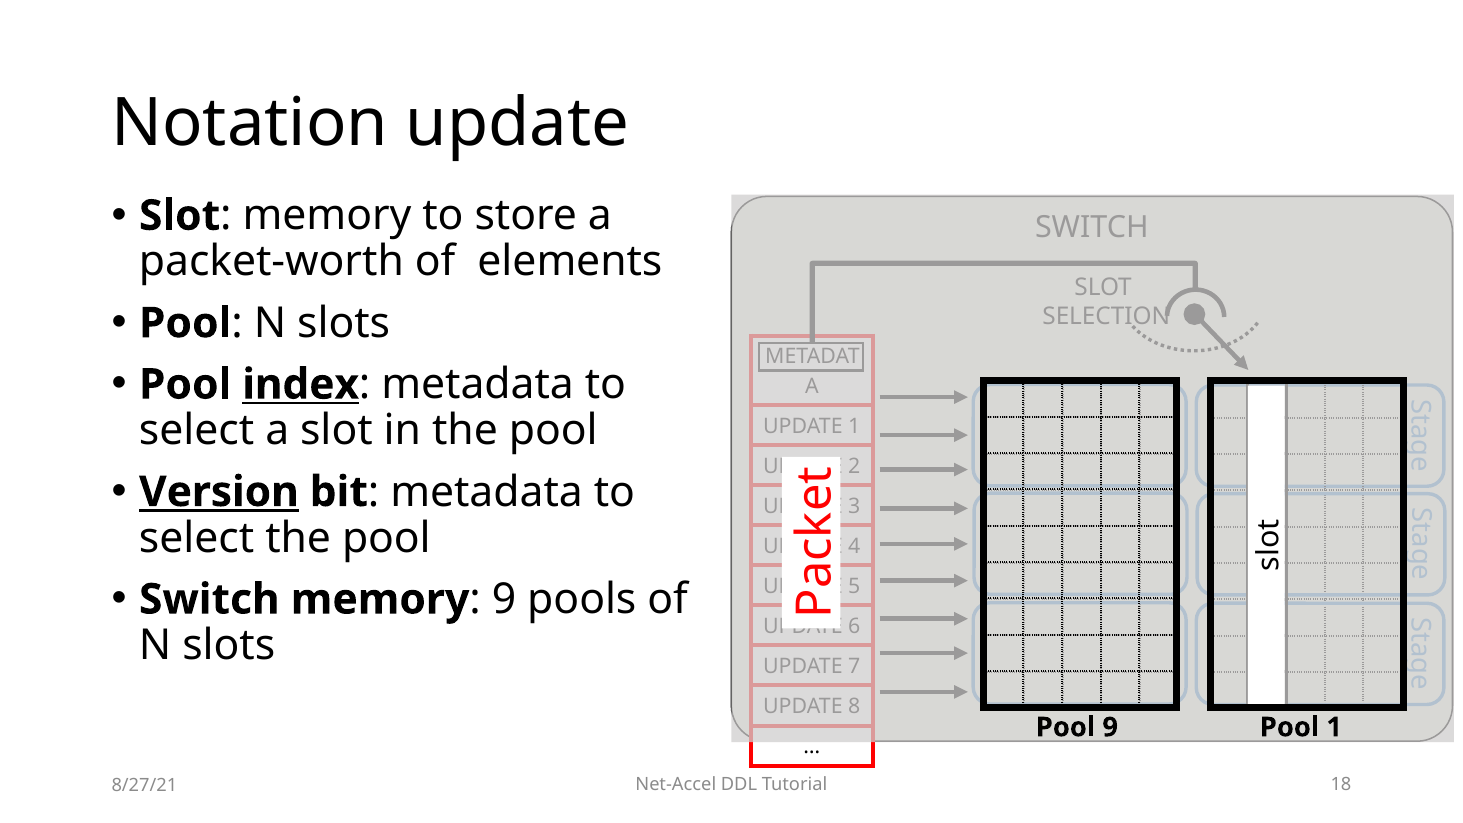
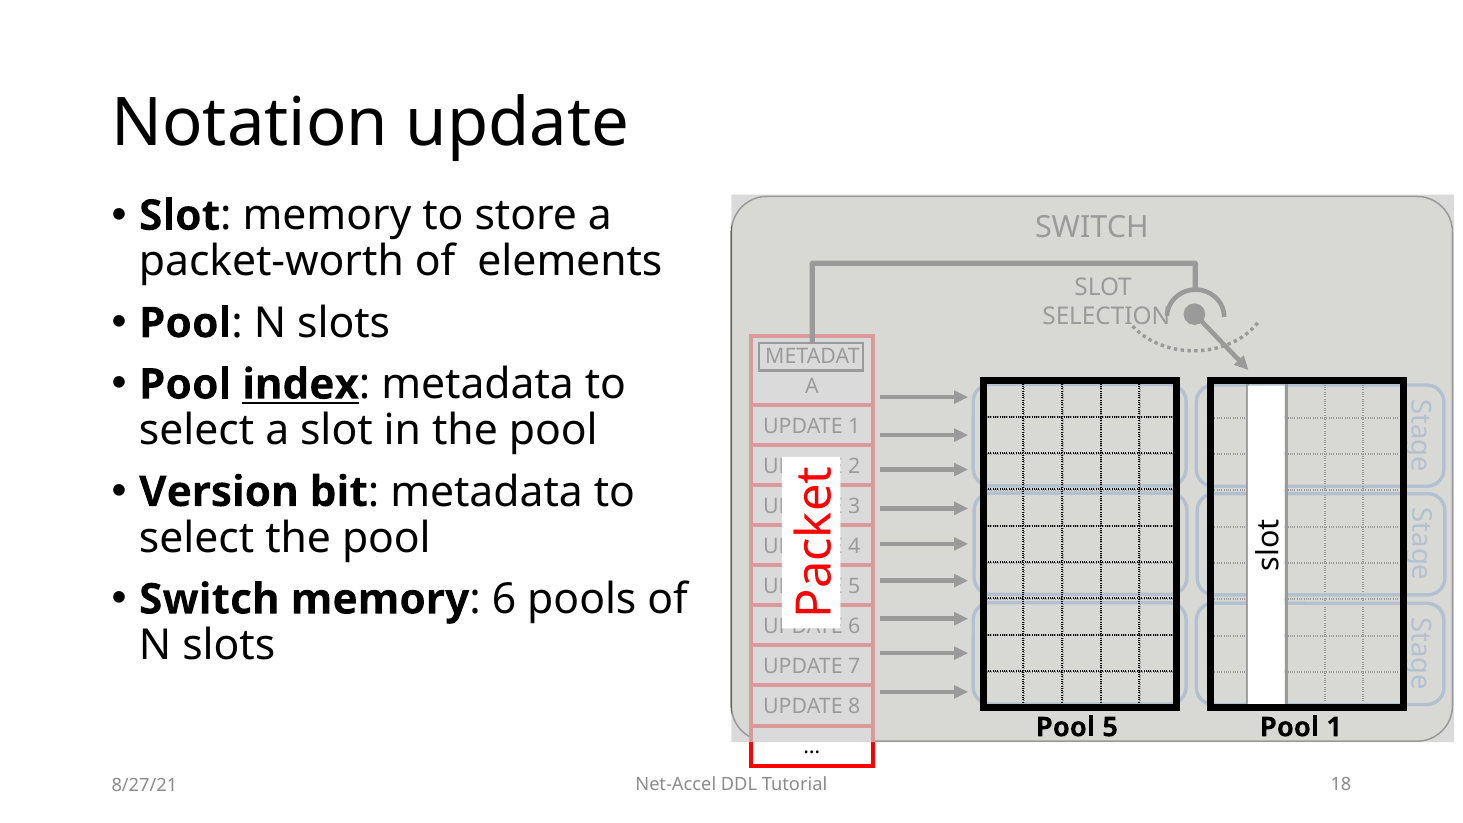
Version underline: present -> none
9 at (504, 599): 9 -> 6
Pool 9: 9 -> 5
